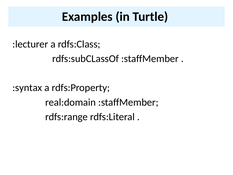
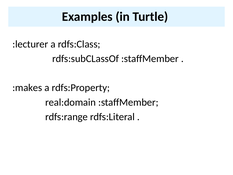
:syntax: :syntax -> :makes
